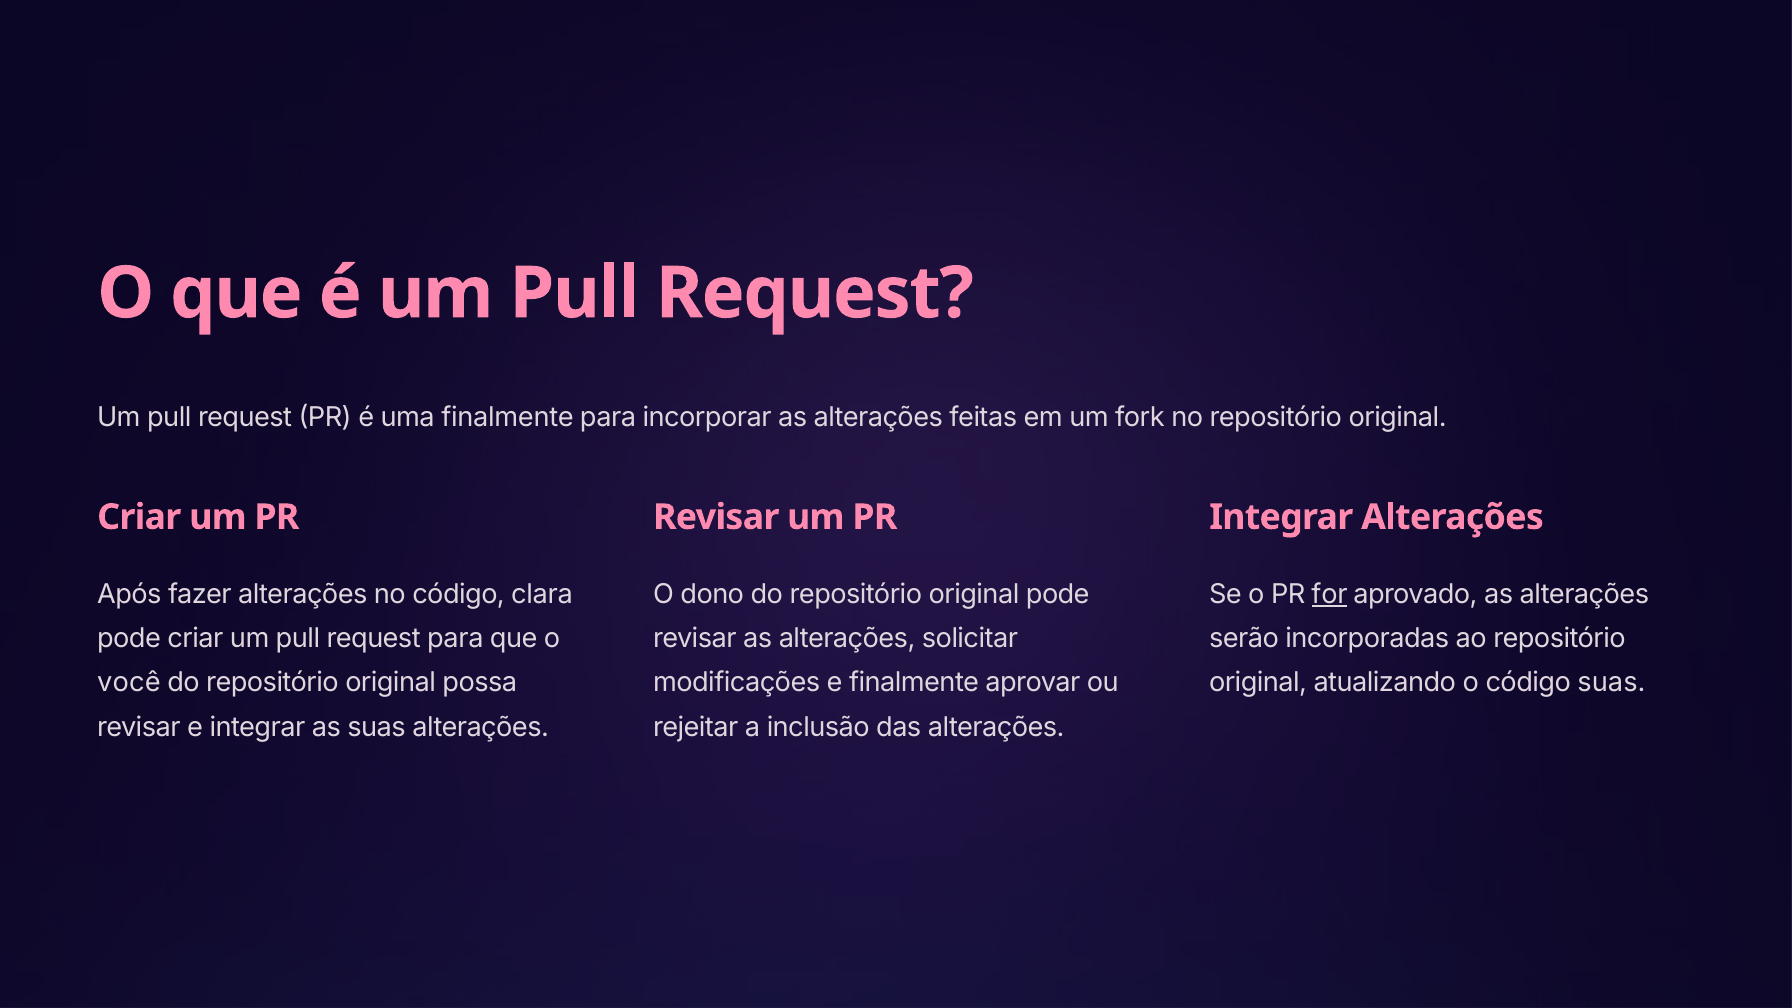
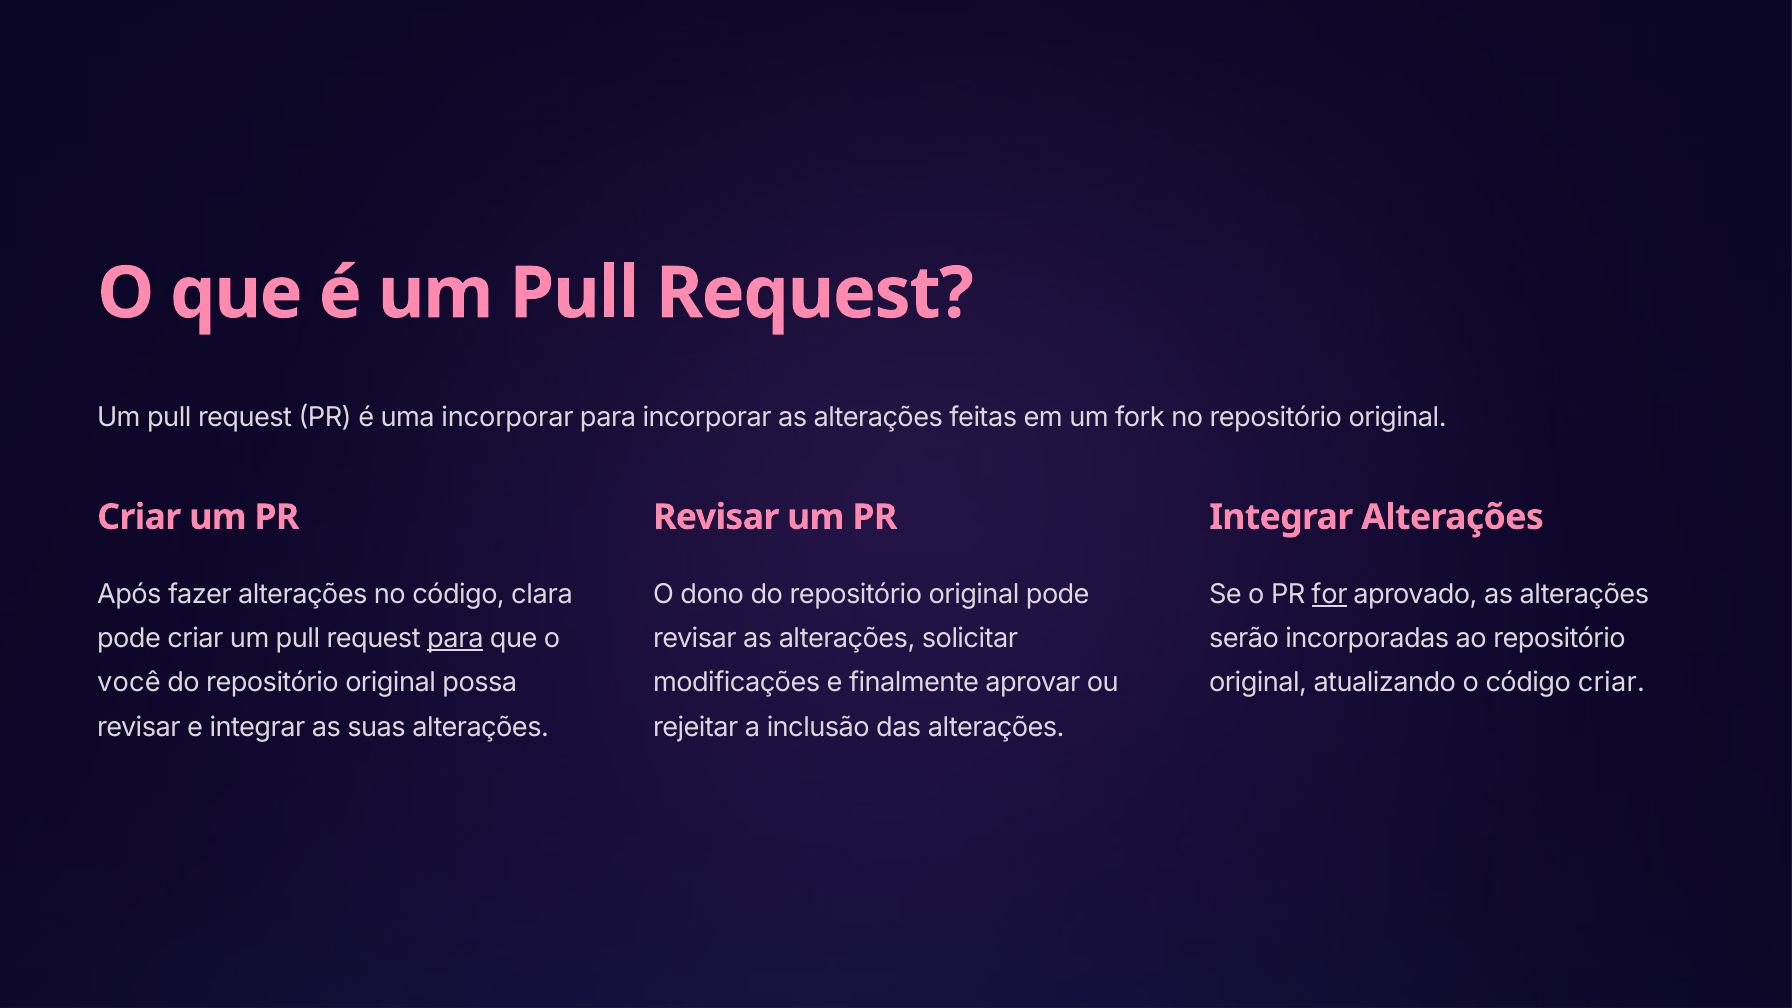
uma finalmente: finalmente -> incorporar
para at (455, 639) underline: none -> present
código suas: suas -> criar
